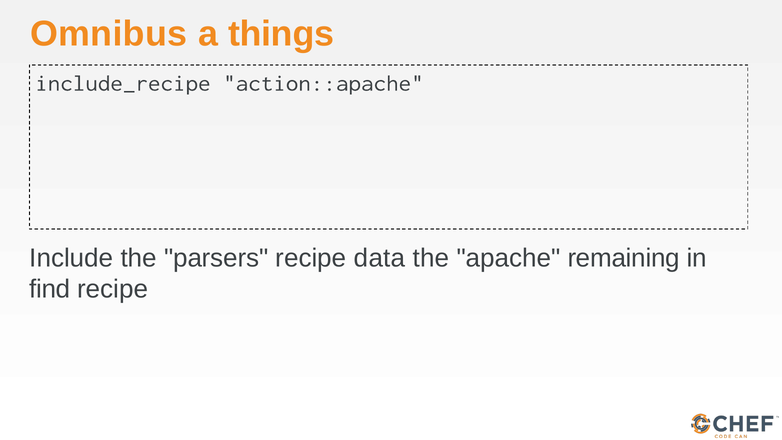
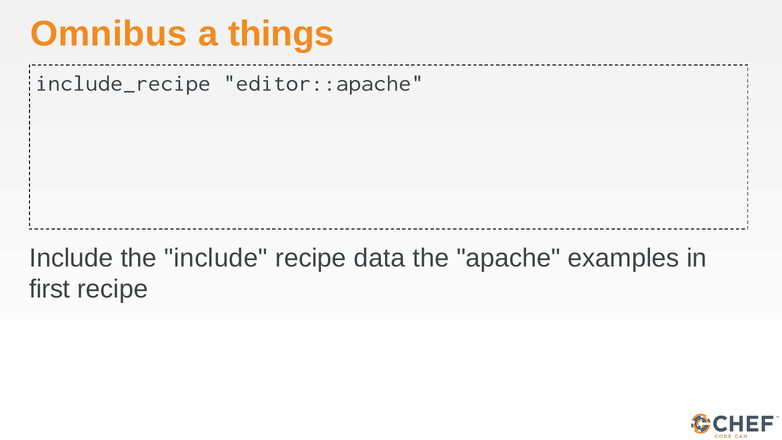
action::apache: action::apache -> editor::apache
the parsers: parsers -> include
remaining: remaining -> examples
find: find -> first
